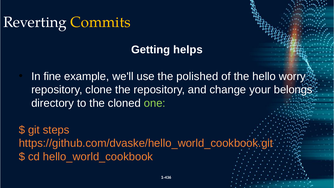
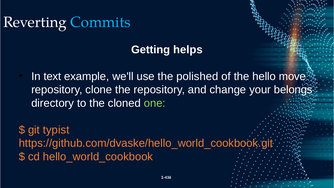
Commits colour: yellow -> light blue
fine: fine -> text
worry: worry -> move
steps: steps -> typist
